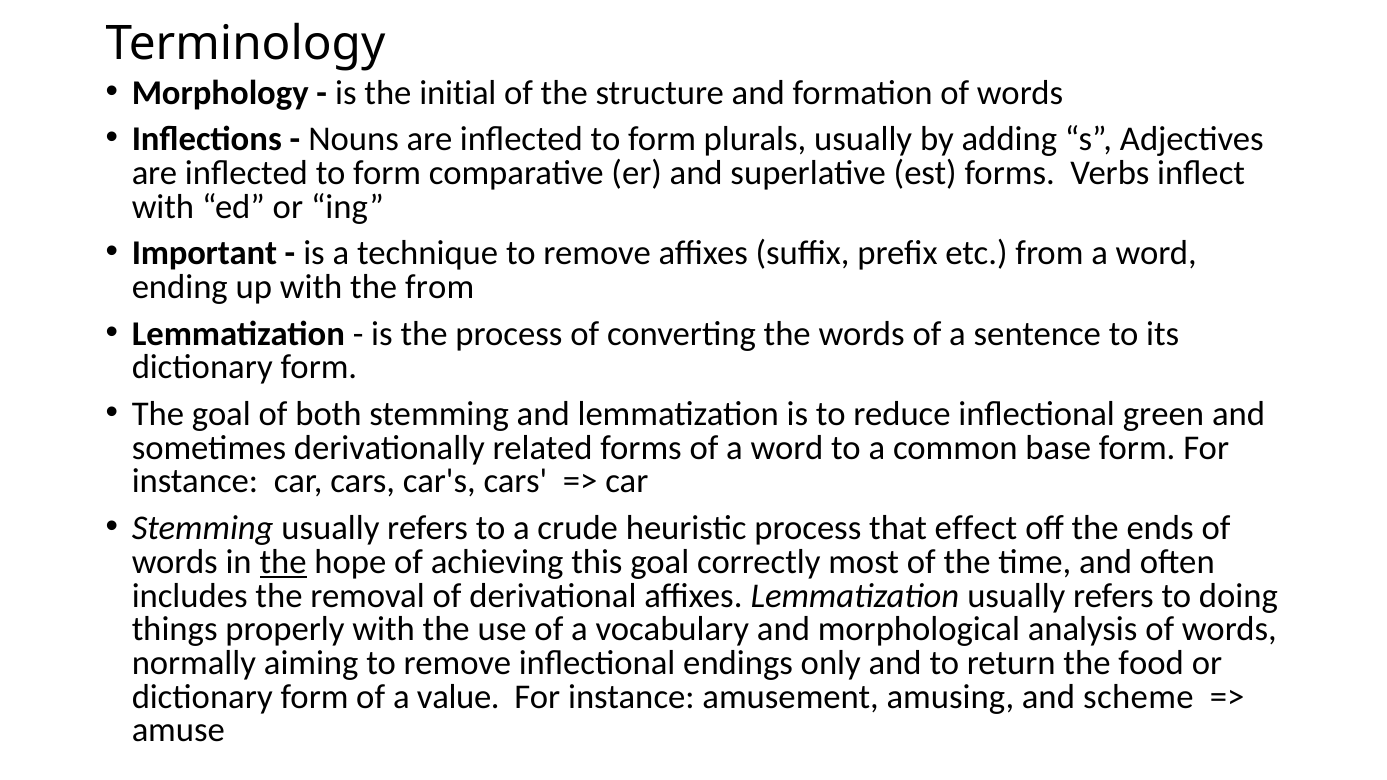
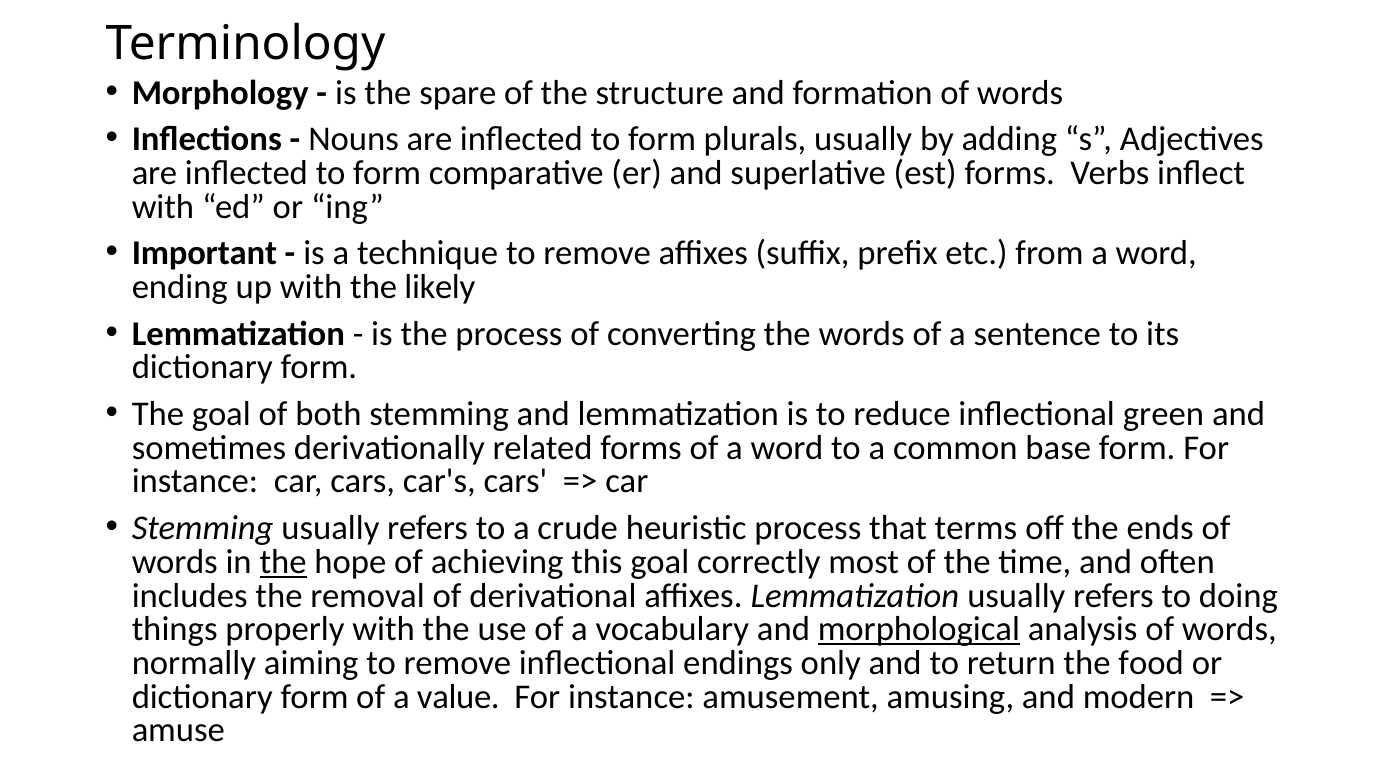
initial: initial -> spare
the from: from -> likely
effect: effect -> terms
morphological underline: none -> present
scheme: scheme -> modern
